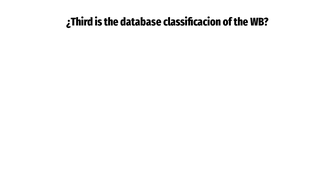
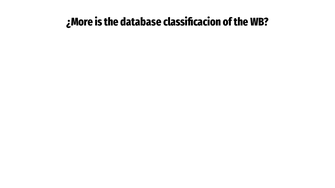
¿Third: ¿Third -> ¿More
